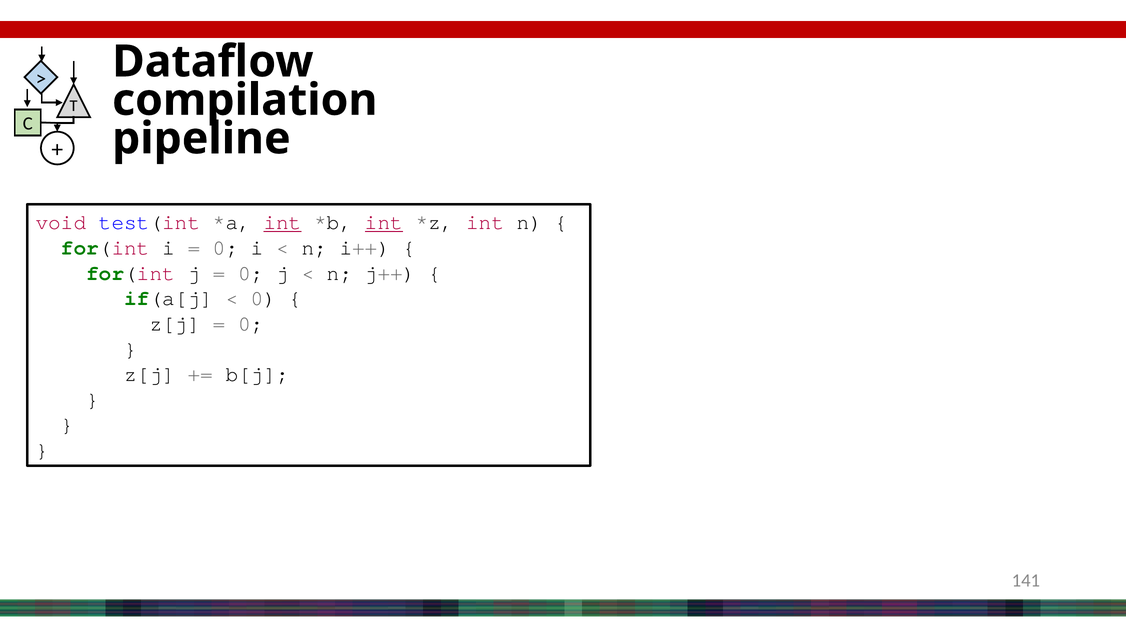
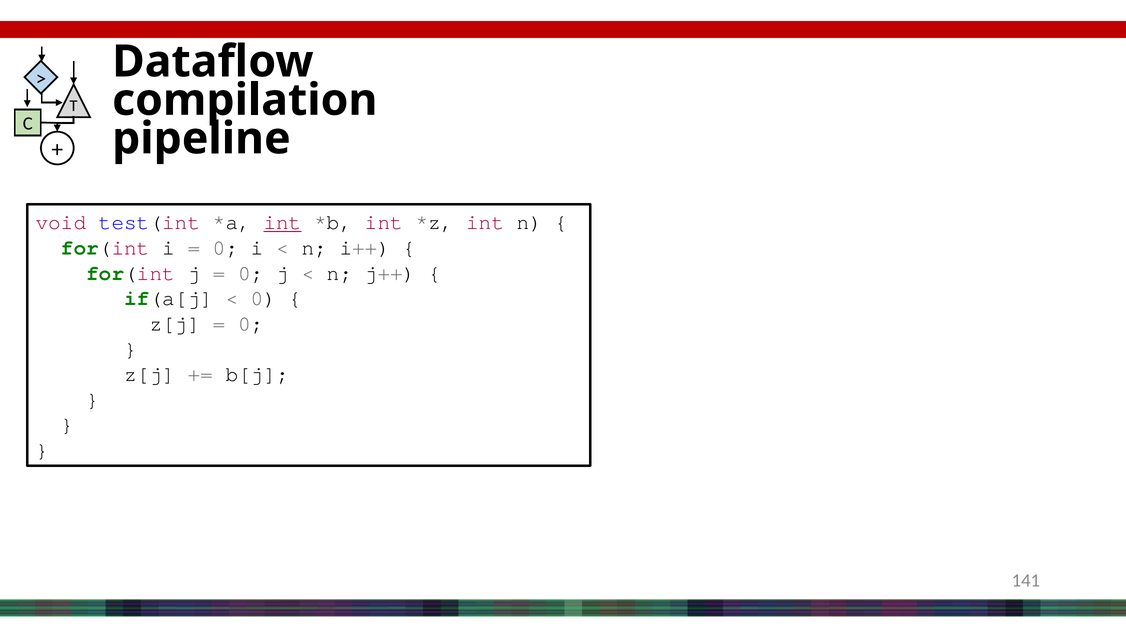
int at (384, 223) underline: present -> none
